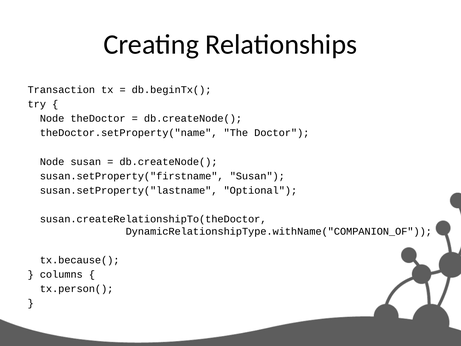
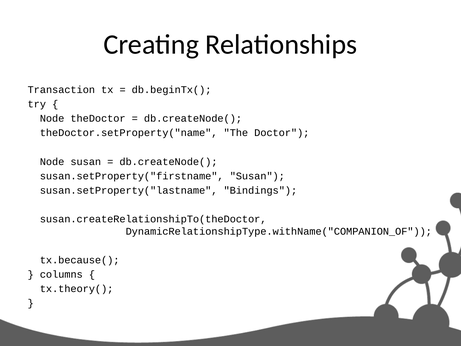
Optional: Optional -> Bindings
tx.person(: tx.person( -> tx.theory(
